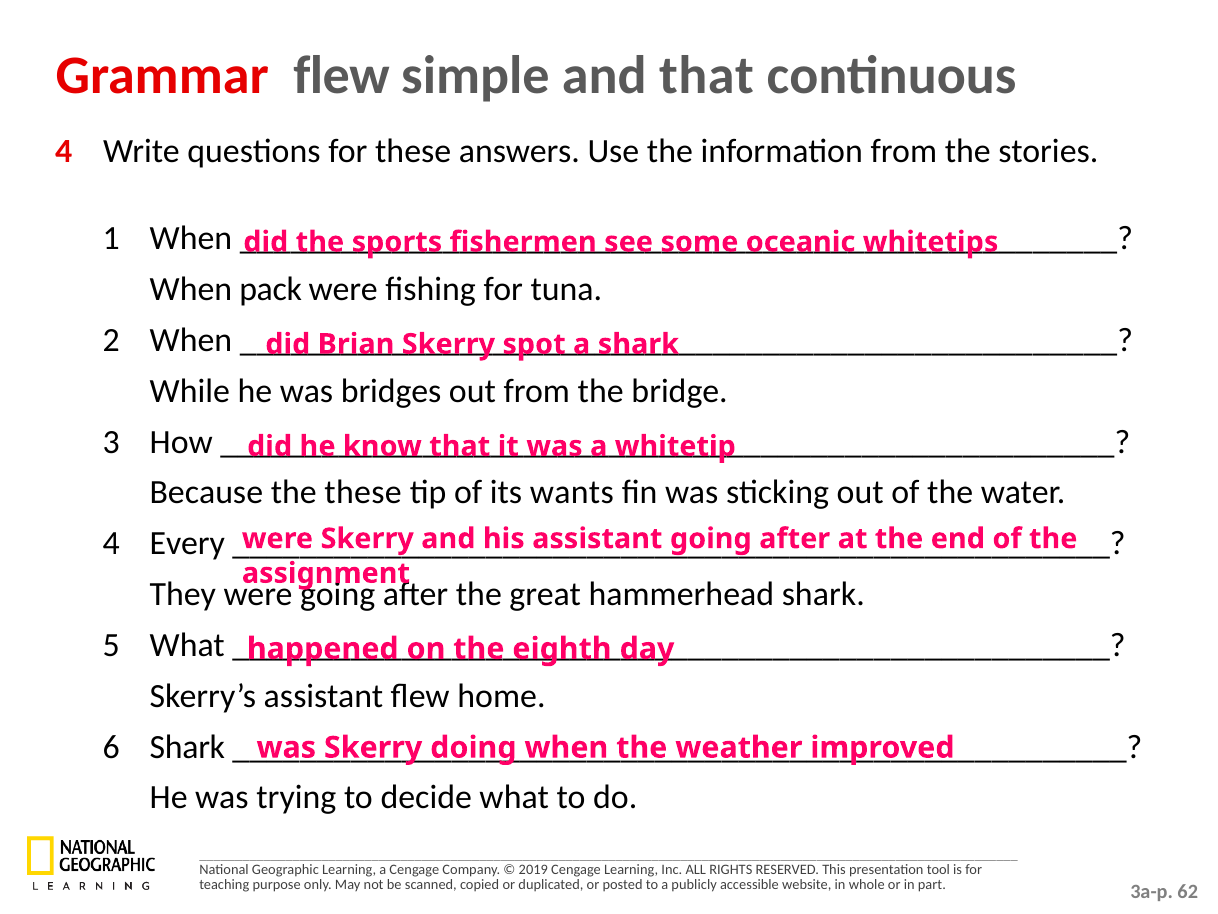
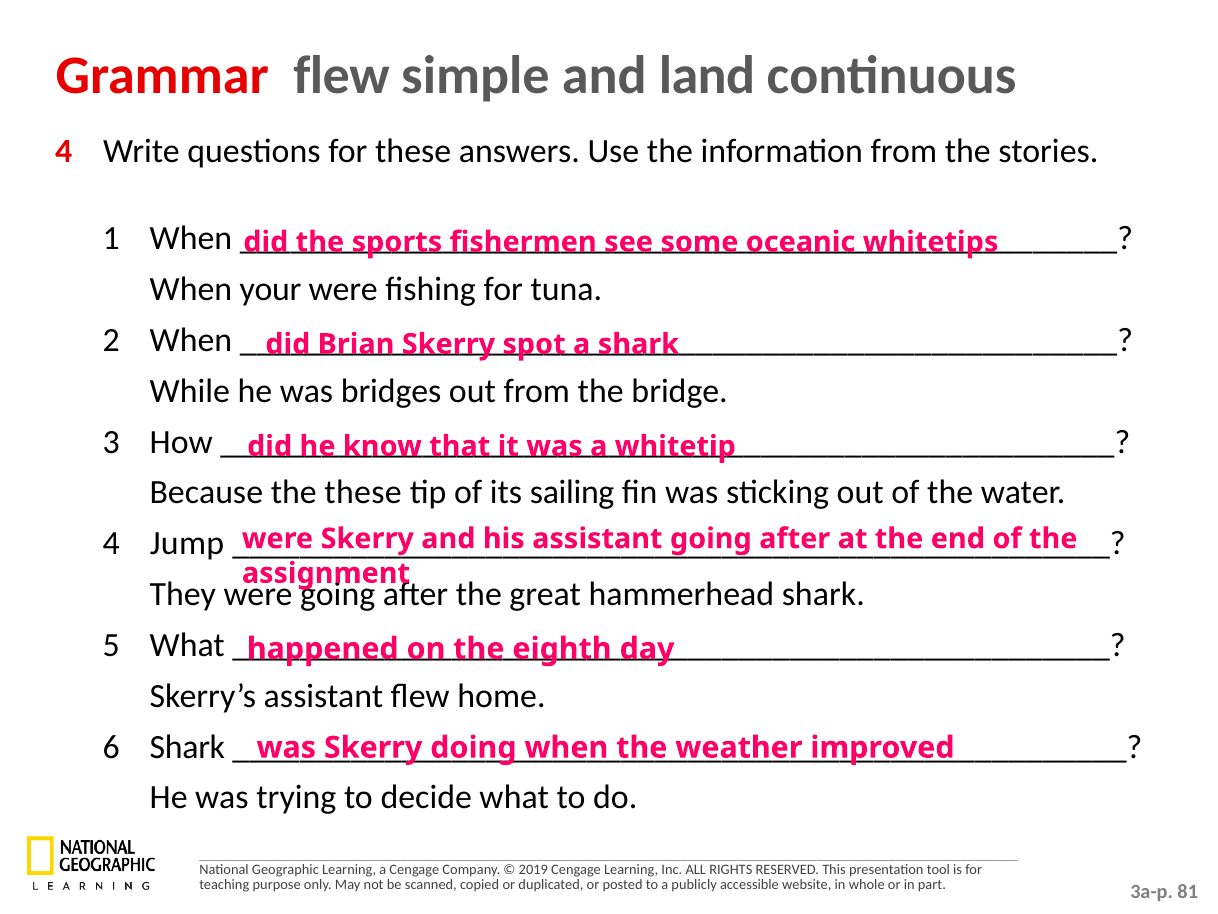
and that: that -> land
pack: pack -> your
wants: wants -> sailing
Every: Every -> Jump
62: 62 -> 81
